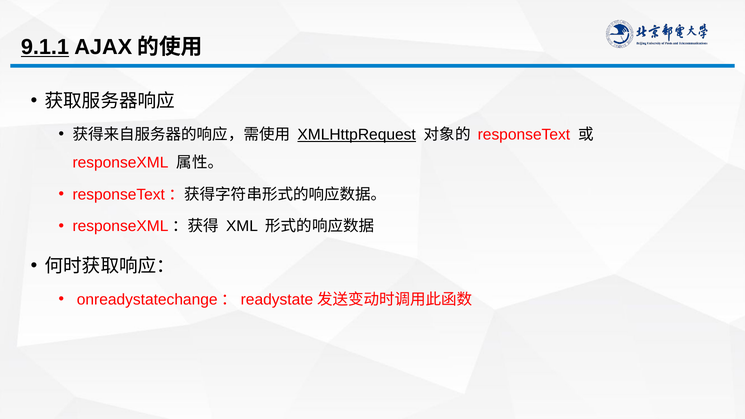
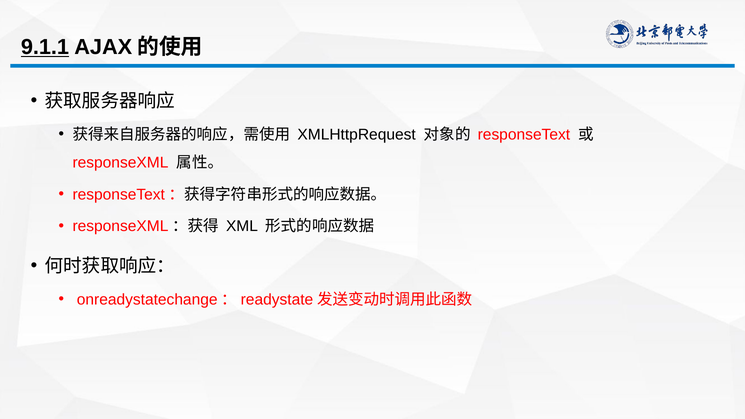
XMLHttpRequest underline: present -> none
